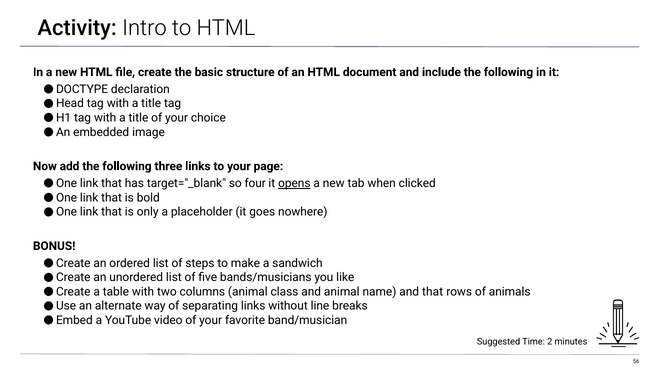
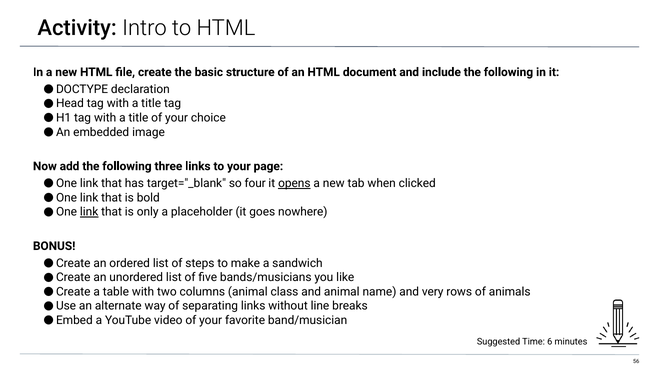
link at (89, 212) underline: none -> present
and that: that -> very
2: 2 -> 6
